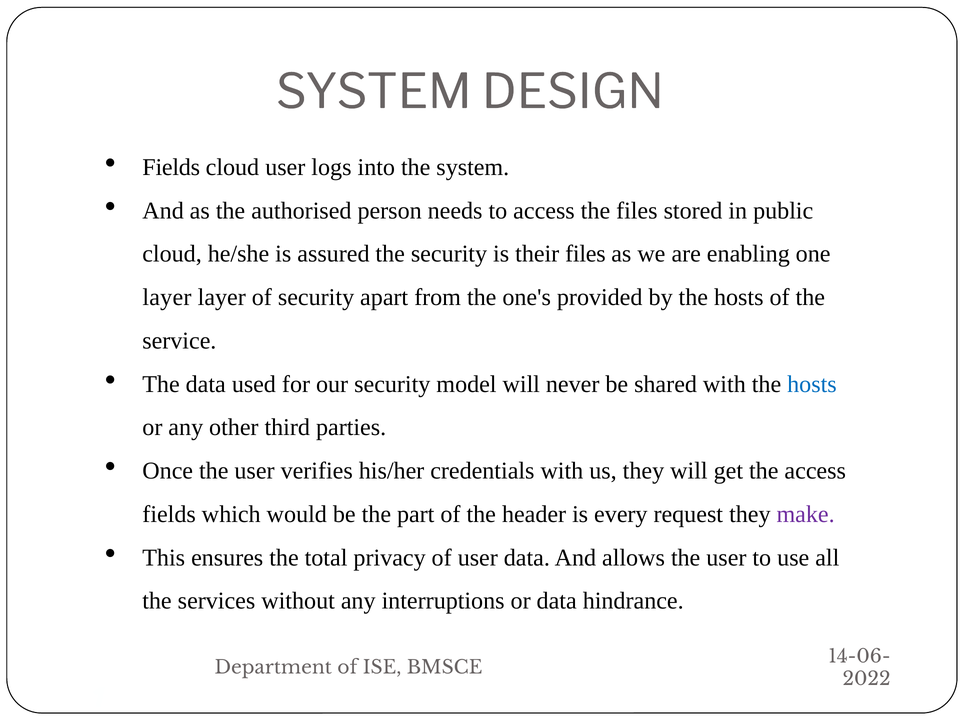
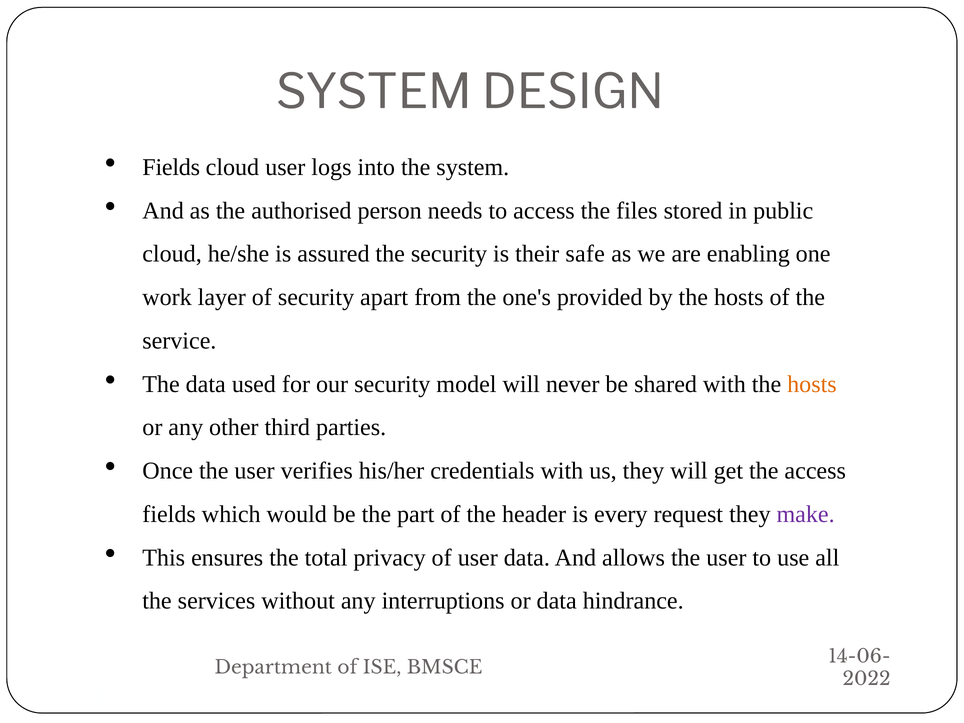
their files: files -> safe
layer at (167, 297): layer -> work
hosts at (812, 384) colour: blue -> orange
